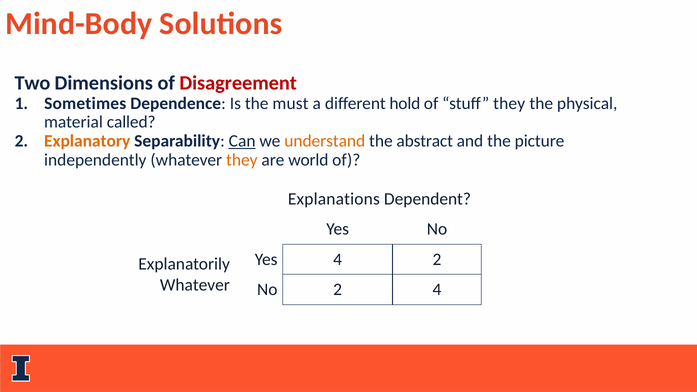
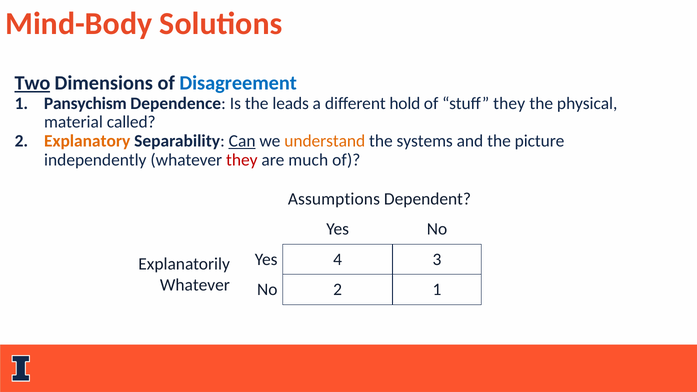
Two underline: none -> present
Disagreement colour: red -> blue
Sometimes: Sometimes -> Pansychism
must: must -> leads
abstract: abstract -> systems
they at (242, 160) colour: orange -> red
world: world -> much
Explanations: Explanations -> Assumptions
4 2: 2 -> 3
2 4: 4 -> 1
